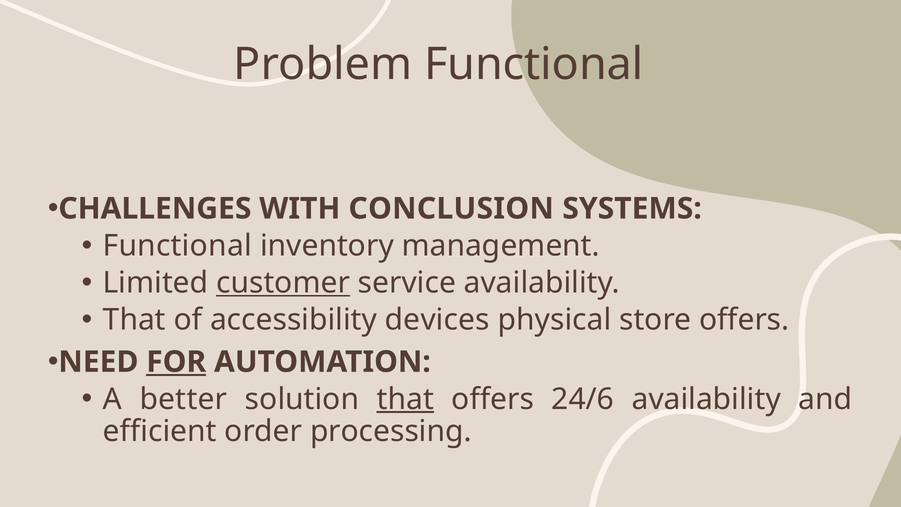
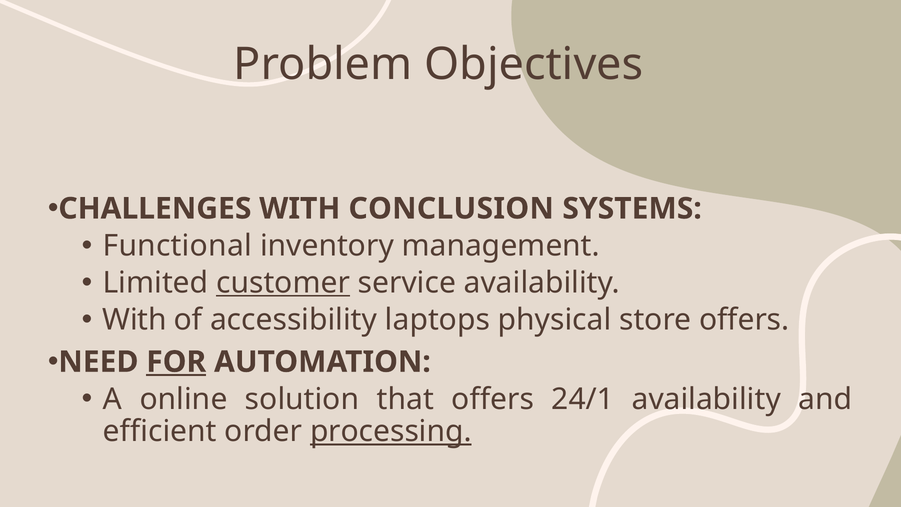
Problem Functional: Functional -> Objectives
That at (134, 320): That -> With
devices: devices -> laptops
better: better -> online
that at (405, 399) underline: present -> none
24/6: 24/6 -> 24/1
processing underline: none -> present
